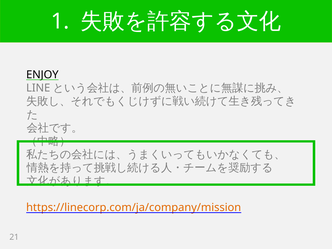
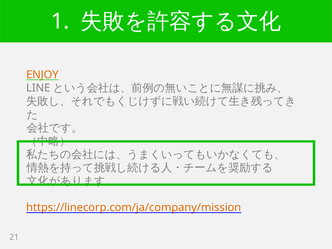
ENJOY colour: black -> orange
